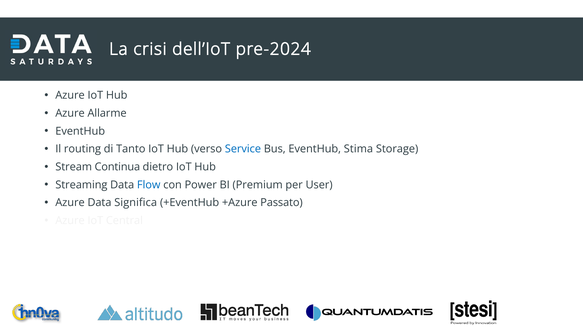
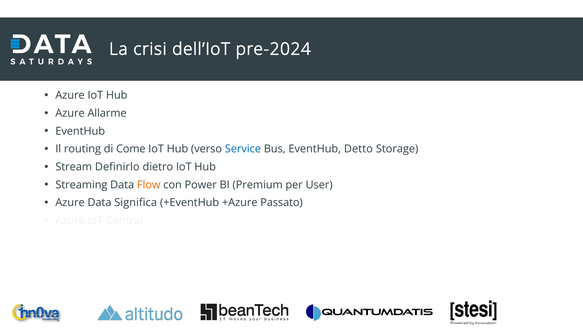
Tanto: Tanto -> Come
Stima: Stima -> Detto
Continua: Continua -> Definirlo
Flow colour: blue -> orange
